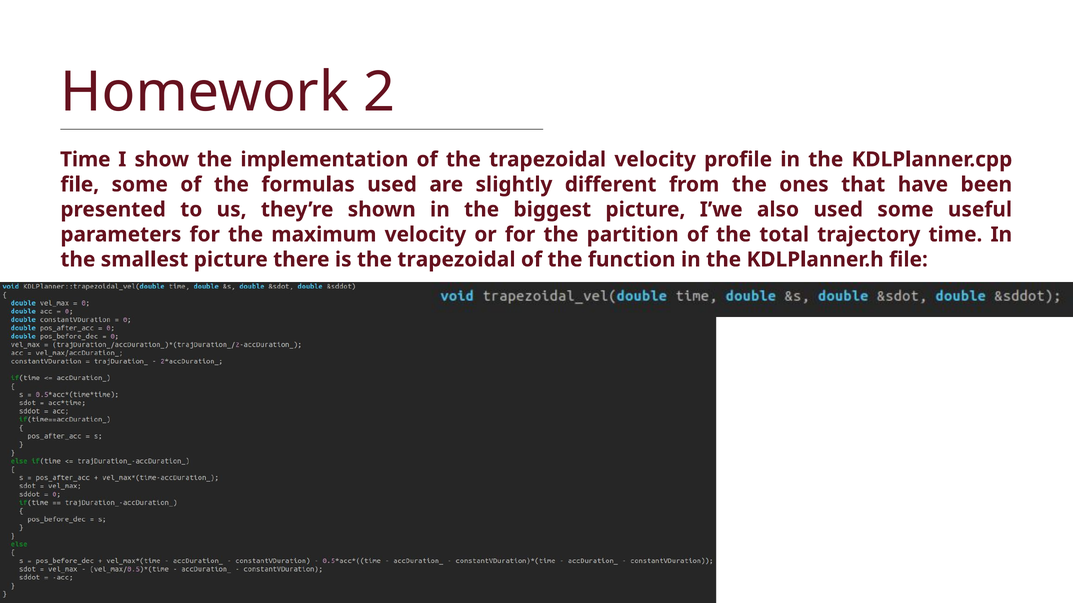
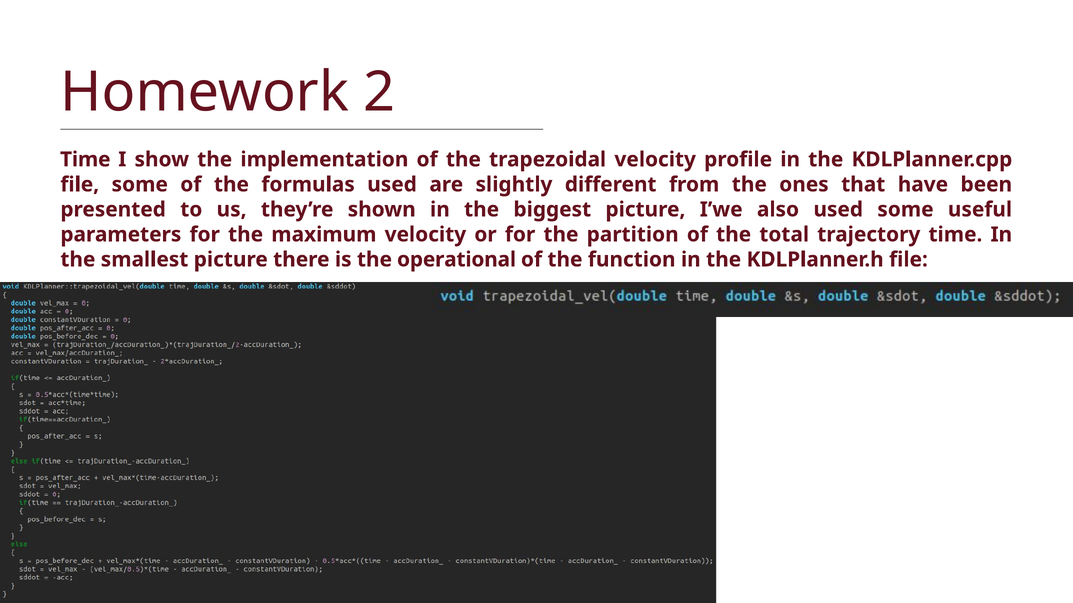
is the trapezoidal: trapezoidal -> operational
